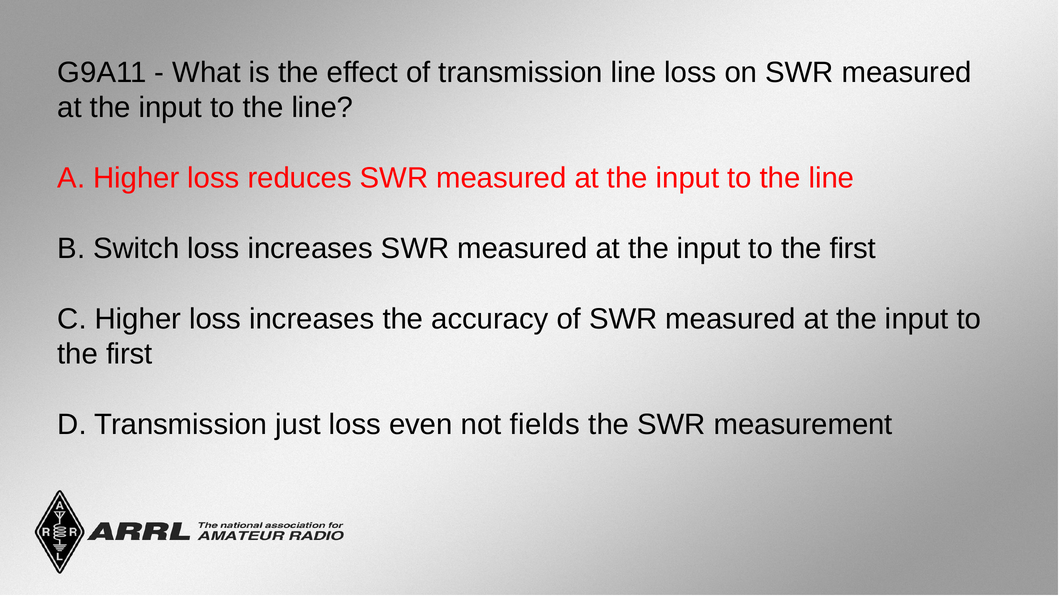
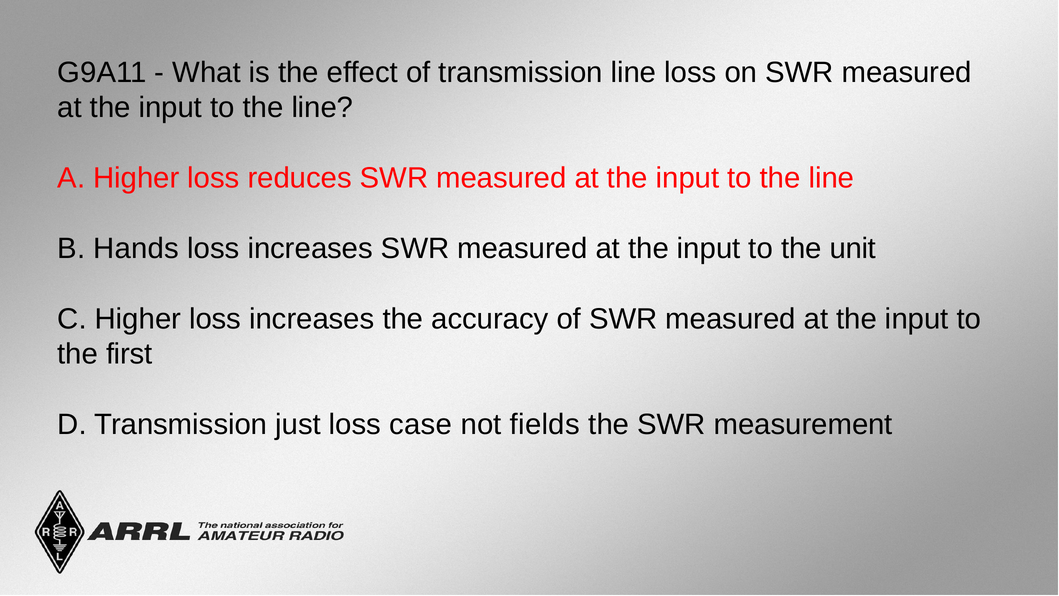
Switch: Switch -> Hands
first at (853, 248): first -> unit
even: even -> case
